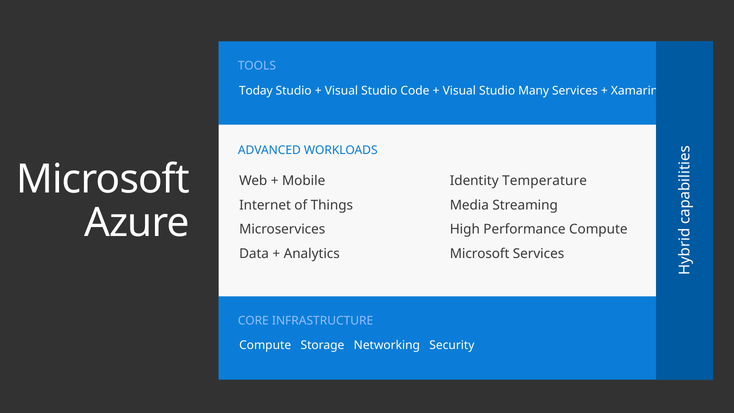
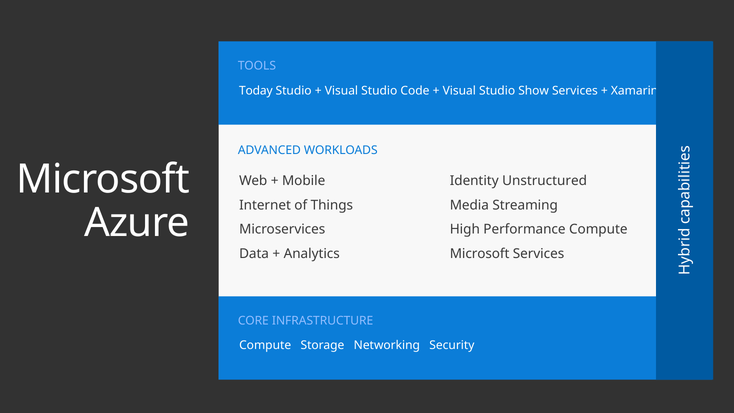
Many: Many -> Show
Temperature: Temperature -> Unstructured
